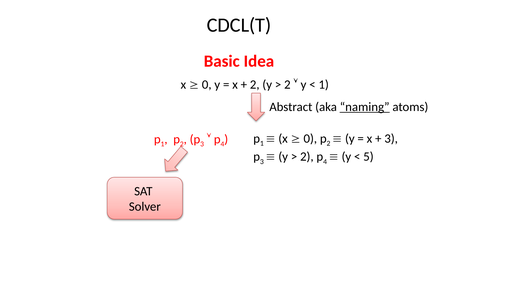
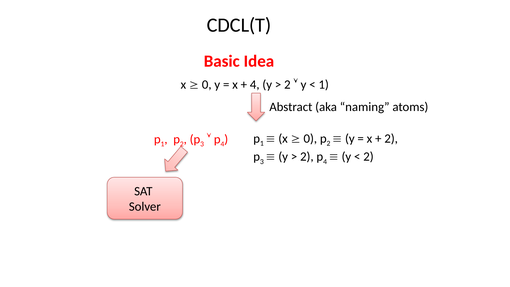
2 at (255, 84): 2 -> 4
naming underline: present -> none
3 at (391, 138): 3 -> 2
5 at (368, 157): 5 -> 2
